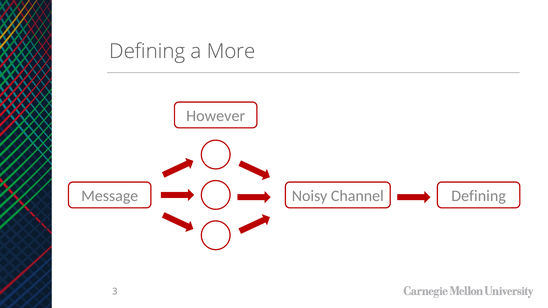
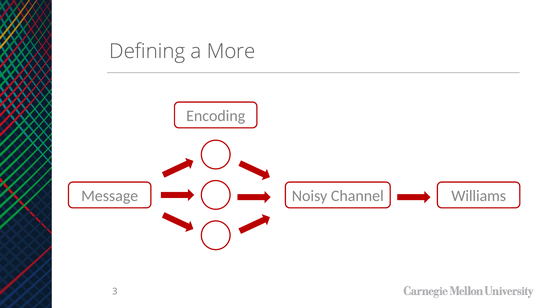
However: However -> Encoding
Message Defining: Defining -> Williams
